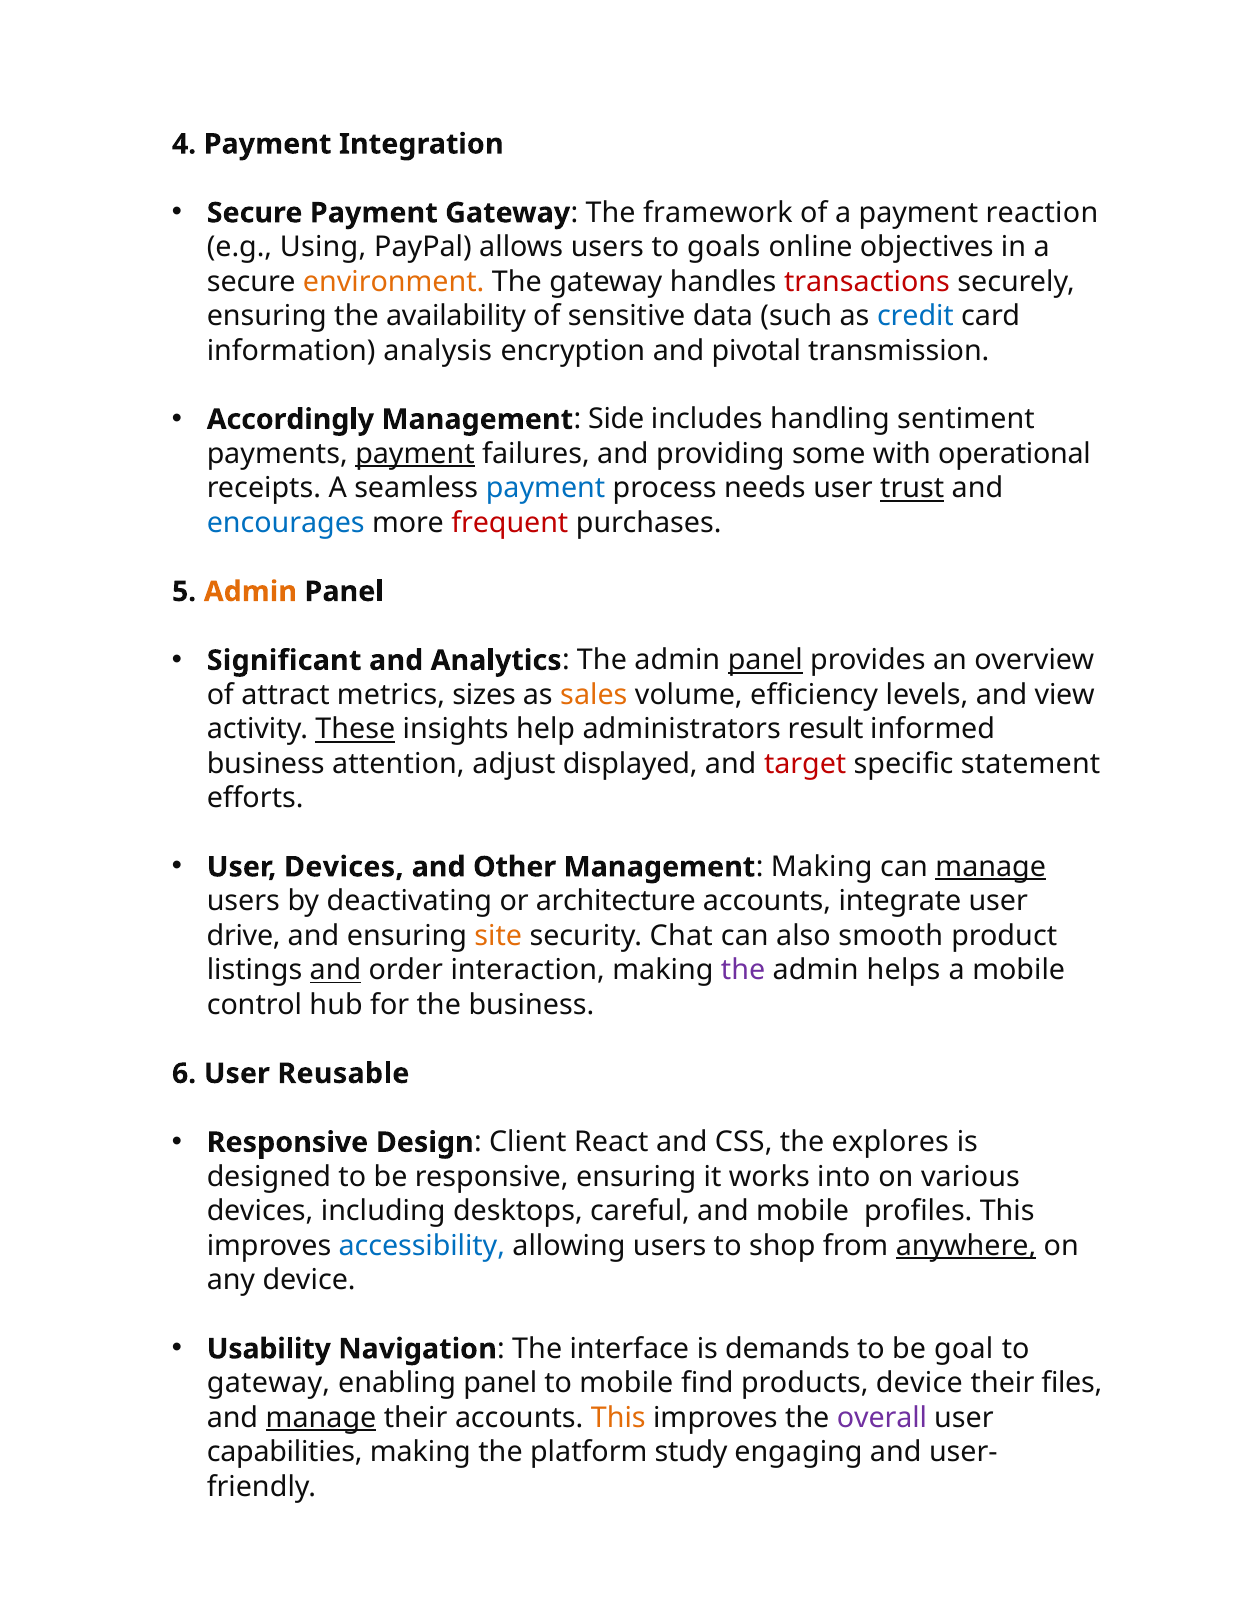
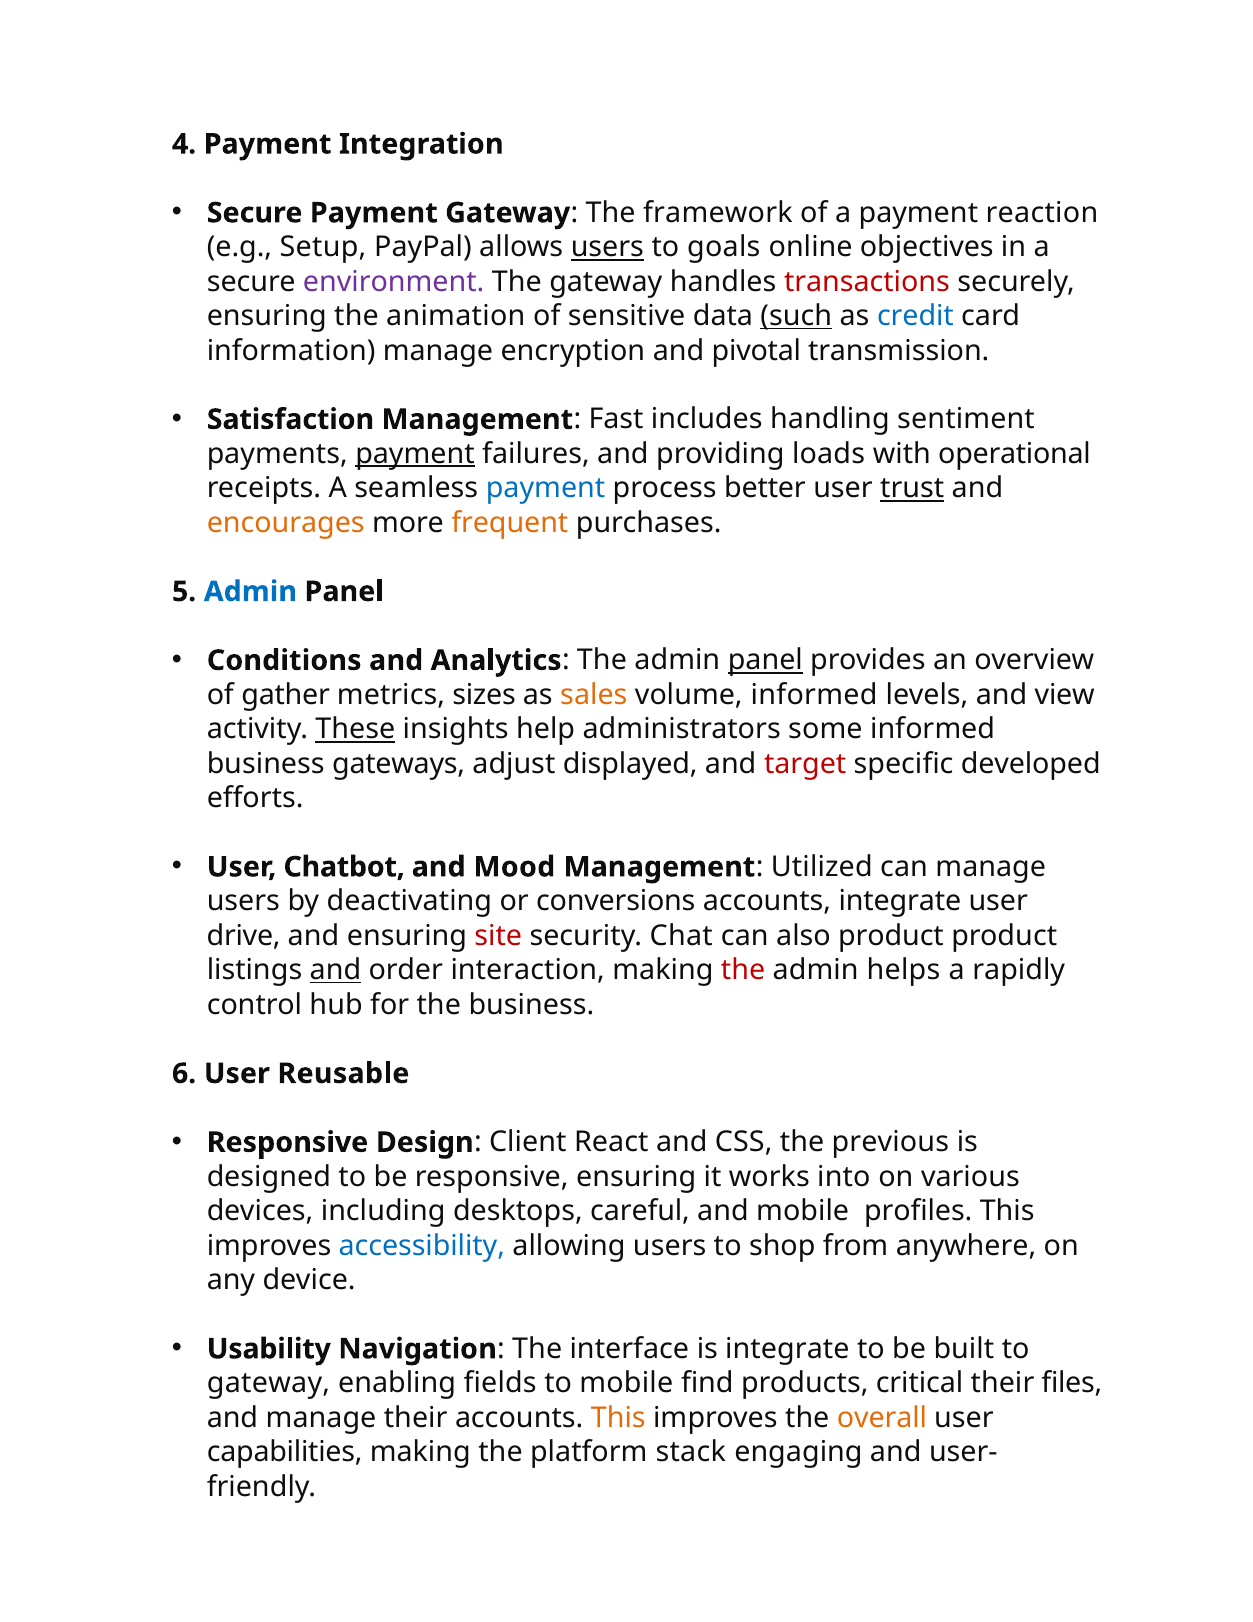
Using: Using -> Setup
users at (607, 247) underline: none -> present
environment colour: orange -> purple
availability: availability -> animation
such underline: none -> present
information analysis: analysis -> manage
Accordingly: Accordingly -> Satisfaction
Side: Side -> Fast
some: some -> loads
needs: needs -> better
encourages colour: blue -> orange
frequent colour: red -> orange
Admin at (250, 591) colour: orange -> blue
Significant: Significant -> Conditions
attract: attract -> gather
volume efficiency: efficiency -> informed
result: result -> some
attention: attention -> gateways
statement: statement -> developed
User Devices: Devices -> Chatbot
Other: Other -> Mood
Management Making: Making -> Utilized
manage at (991, 867) underline: present -> none
architecture: architecture -> conversions
site colour: orange -> red
also smooth: smooth -> product
the at (743, 970) colour: purple -> red
a mobile: mobile -> rapidly
explores: explores -> previous
anywhere underline: present -> none
is demands: demands -> integrate
goal: goal -> built
enabling panel: panel -> fields
products device: device -> critical
manage at (321, 1417) underline: present -> none
overall colour: purple -> orange
study: study -> stack
